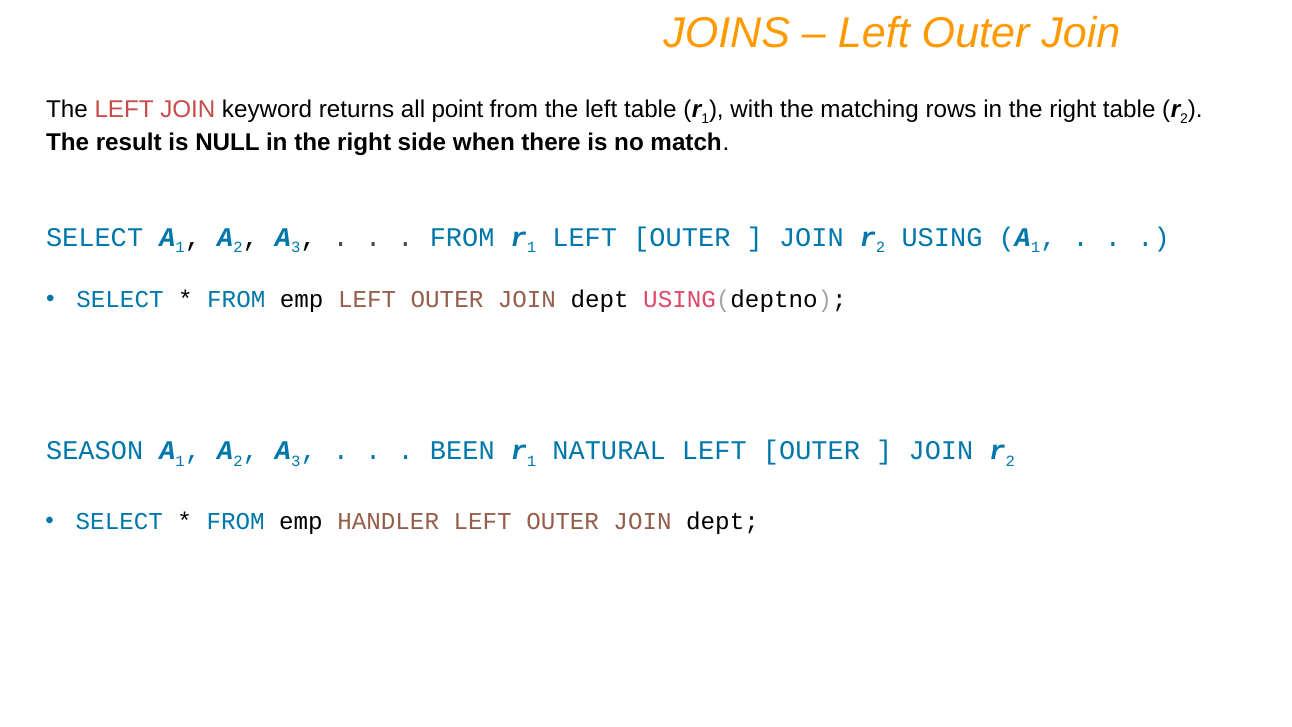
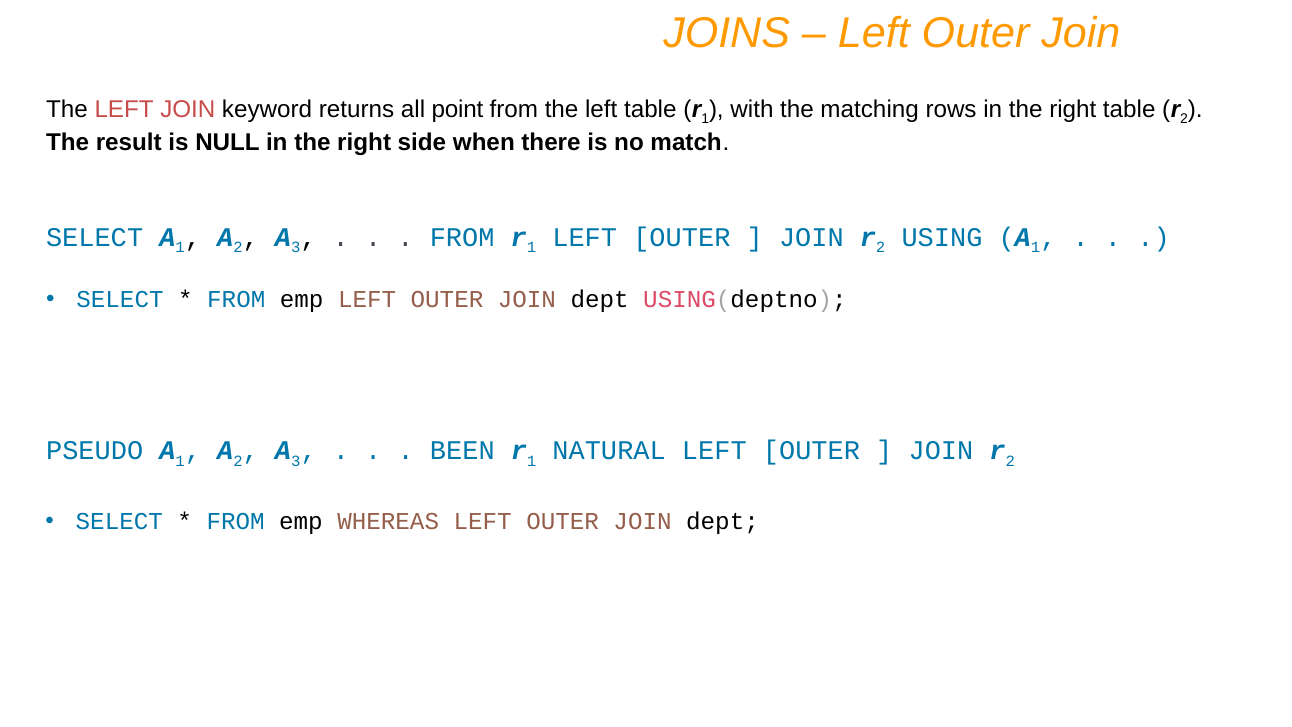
SEASON: SEASON -> PSEUDO
HANDLER: HANDLER -> WHEREAS
